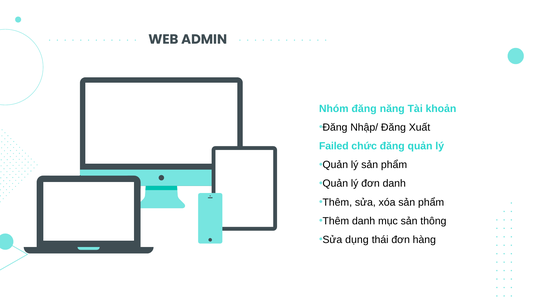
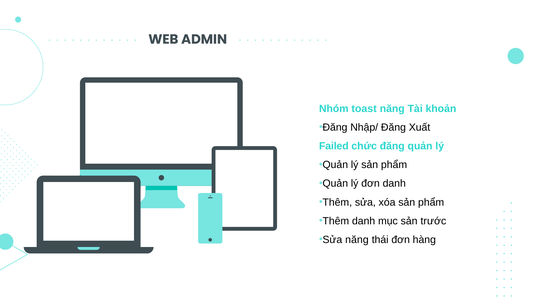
Nhóm đăng: đăng -> toast
thông: thông -> trước
Sửa dụng: dụng -> năng
